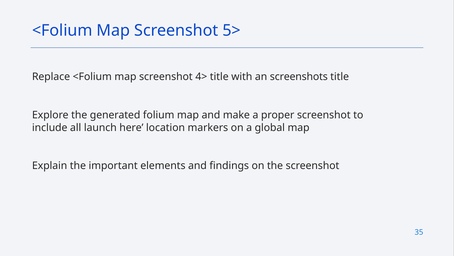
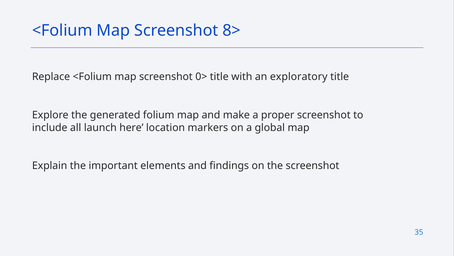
5>: 5> -> 8>
4>: 4> -> 0>
screenshots: screenshots -> exploratory
